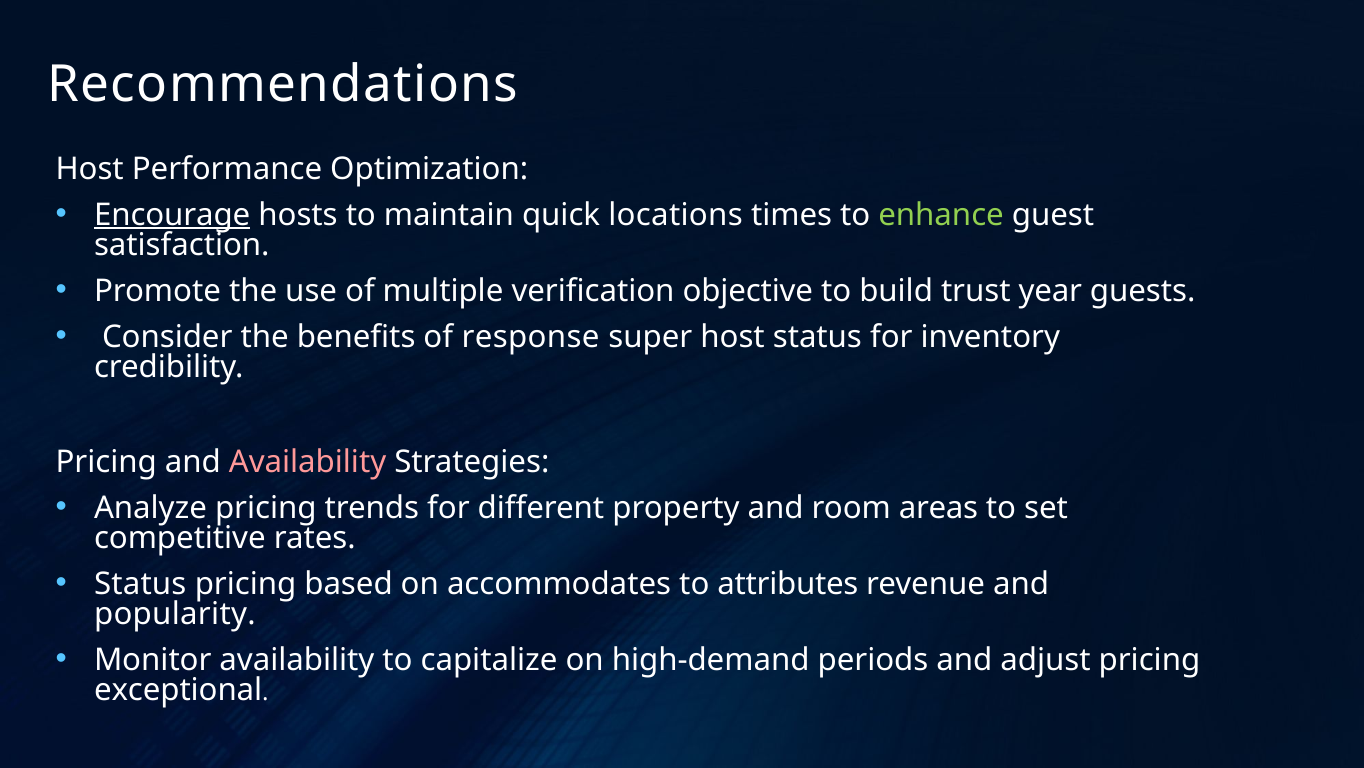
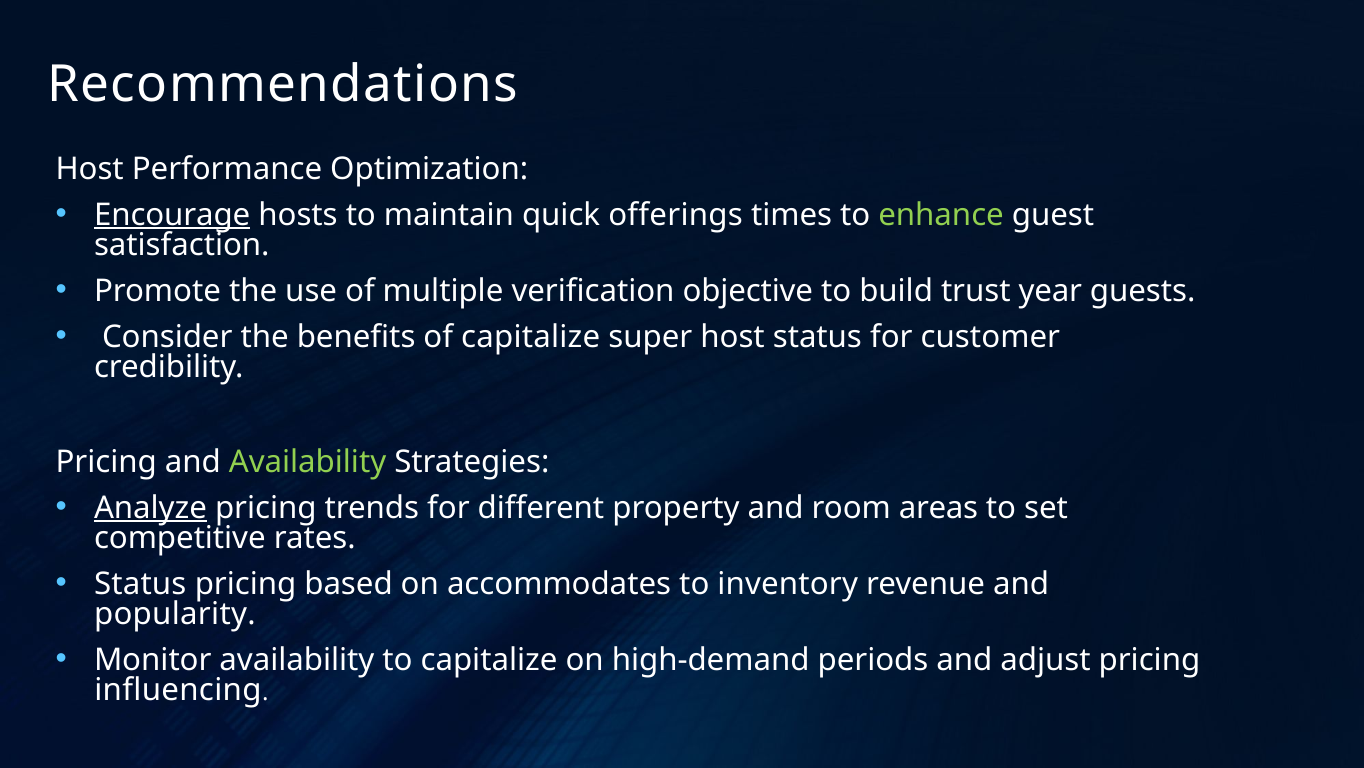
locations: locations -> offerings
of response: response -> capitalize
inventory: inventory -> customer
Availability at (308, 462) colour: pink -> light green
Analyze underline: none -> present
attributes: attributes -> inventory
exceptional: exceptional -> influencing
